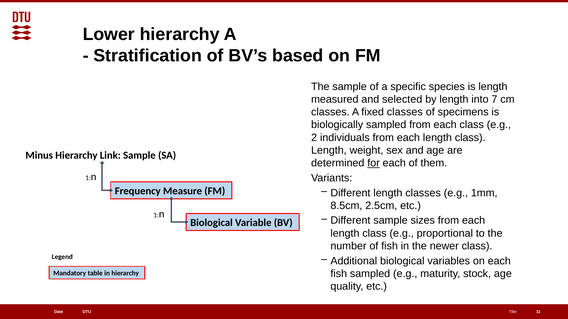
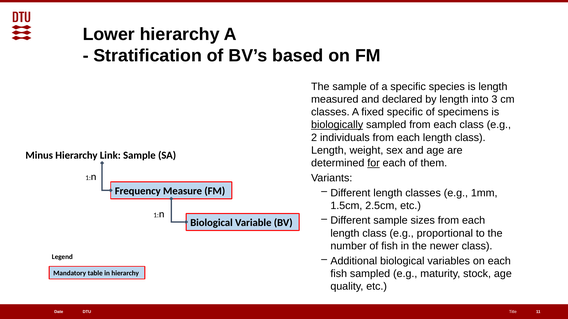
selected: selected -> declared
7: 7 -> 3
fixed classes: classes -> specific
biologically underline: none -> present
8.5cm: 8.5cm -> 1.5cm
